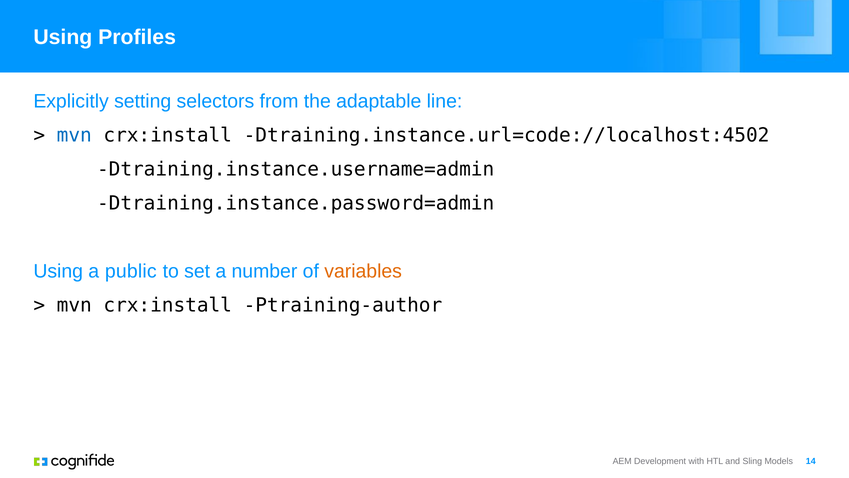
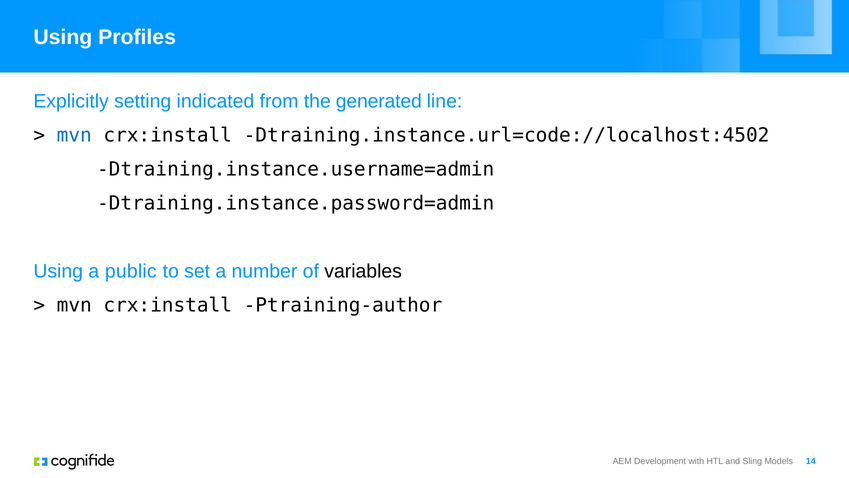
selectors: selectors -> indicated
adaptable: adaptable -> generated
variables colour: orange -> black
